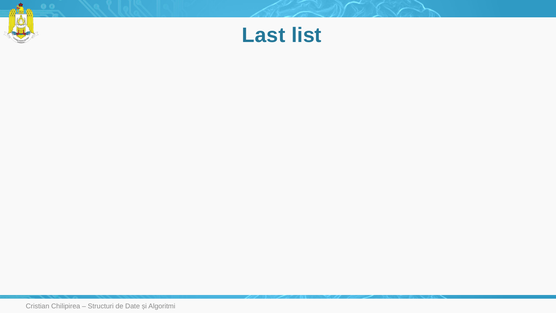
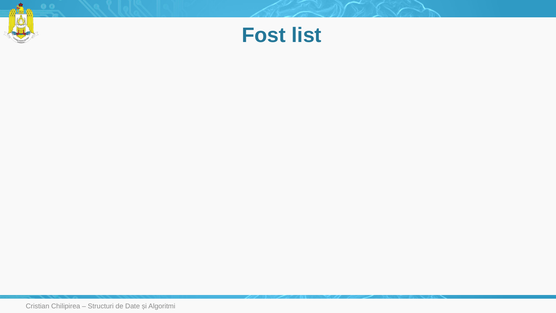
Last: Last -> Fost
